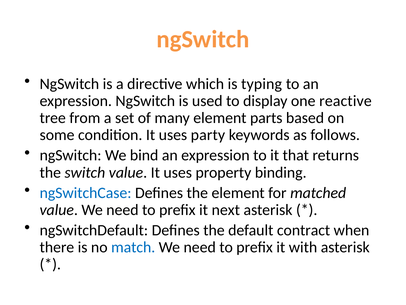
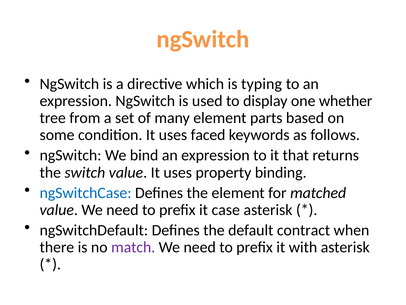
reactive: reactive -> whether
party: party -> faced
next: next -> case
match colour: blue -> purple
